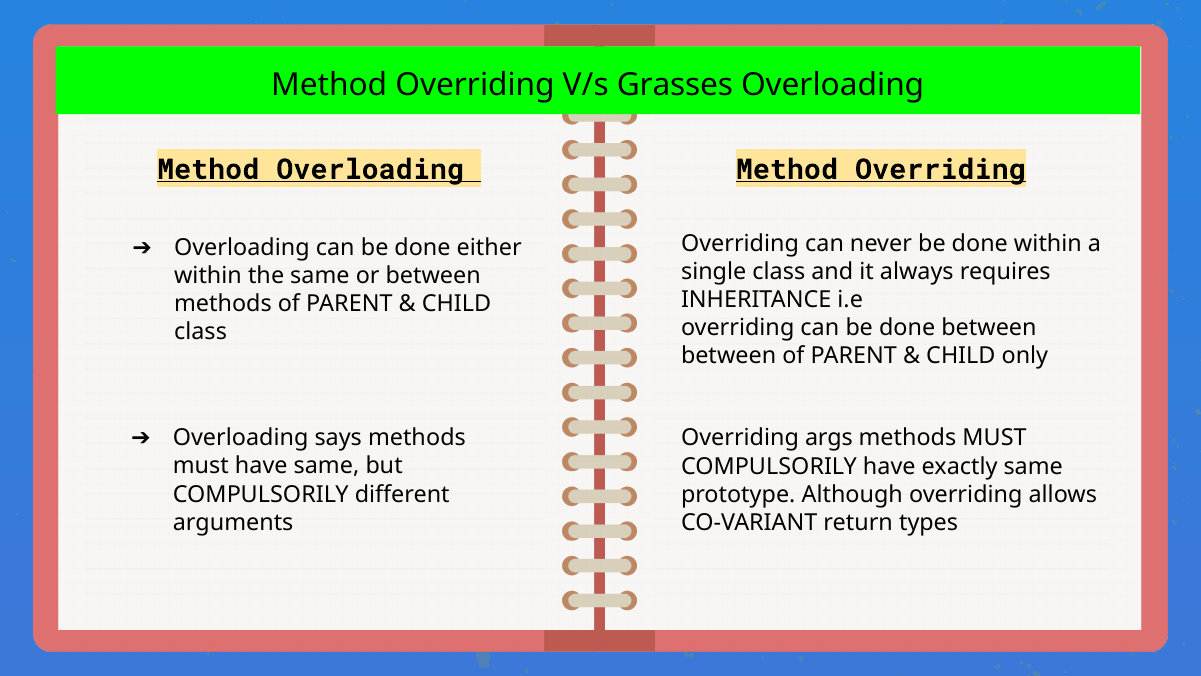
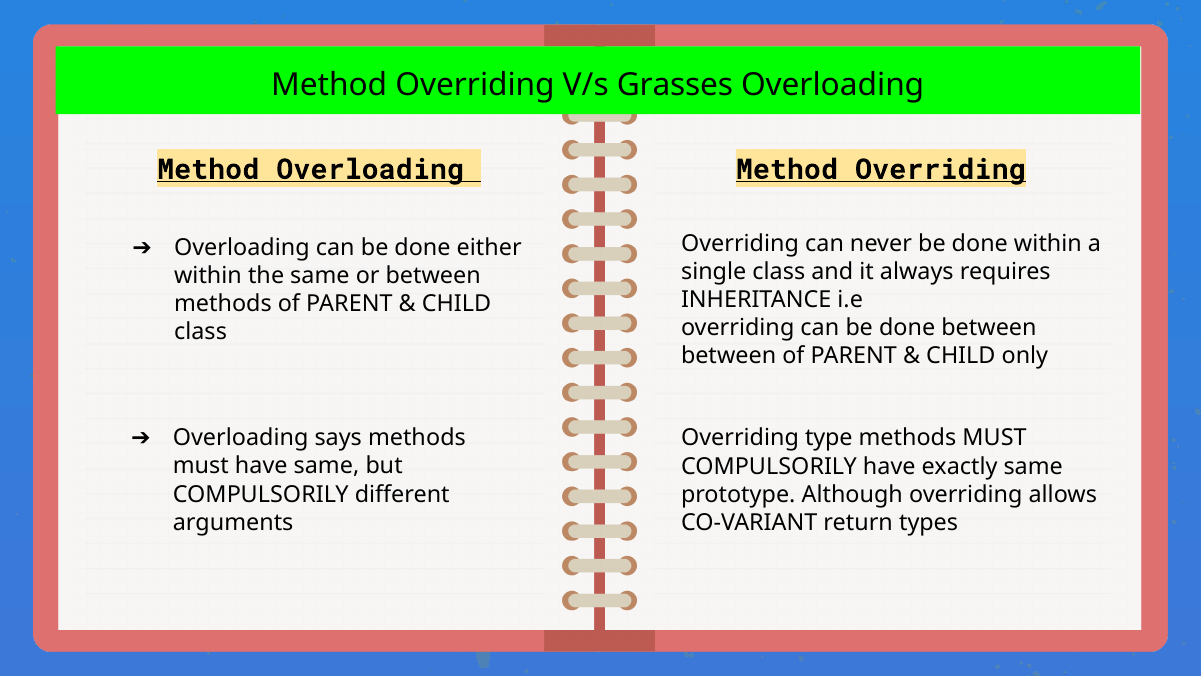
args: args -> type
